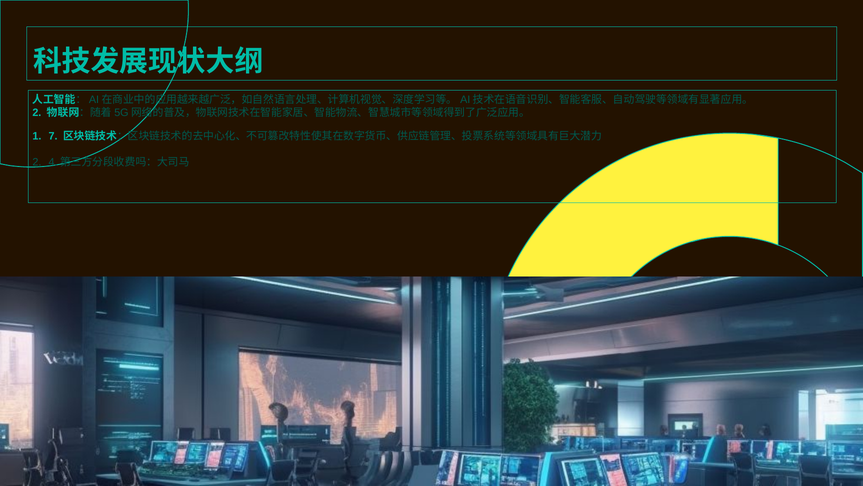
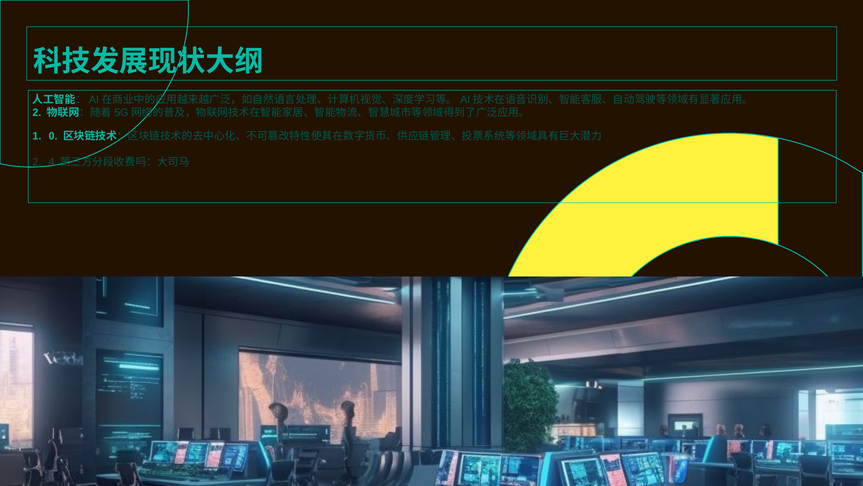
7: 7 -> 0
